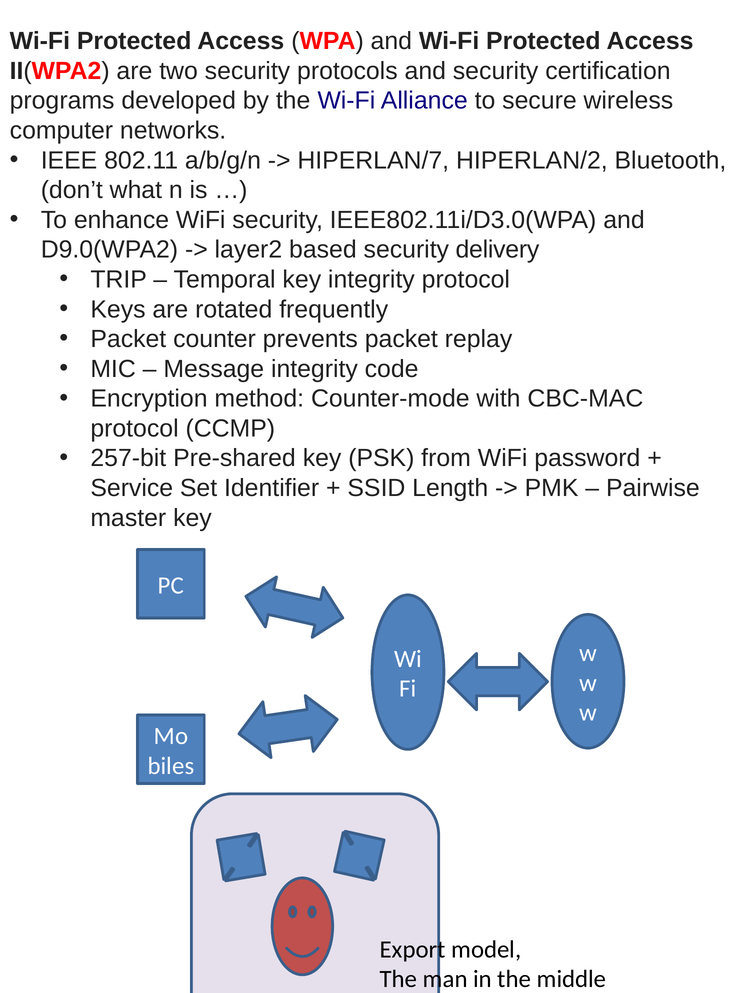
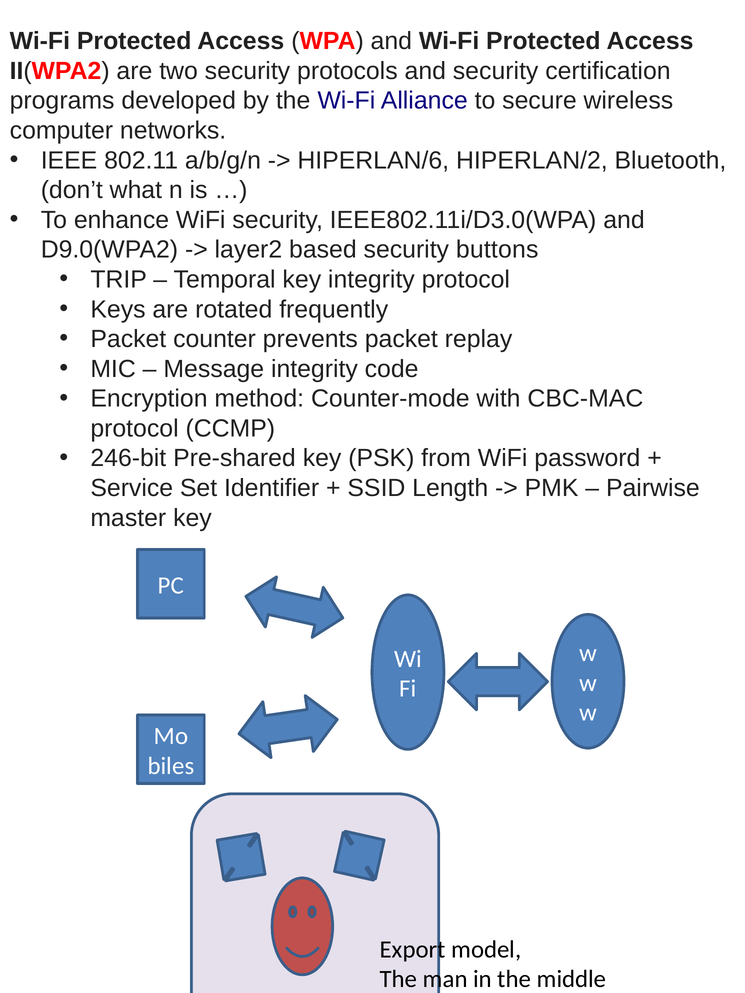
HIPERLAN/7: HIPERLAN/7 -> HIPERLAN/6
delivery: delivery -> buttons
257-bit: 257-bit -> 246-bit
